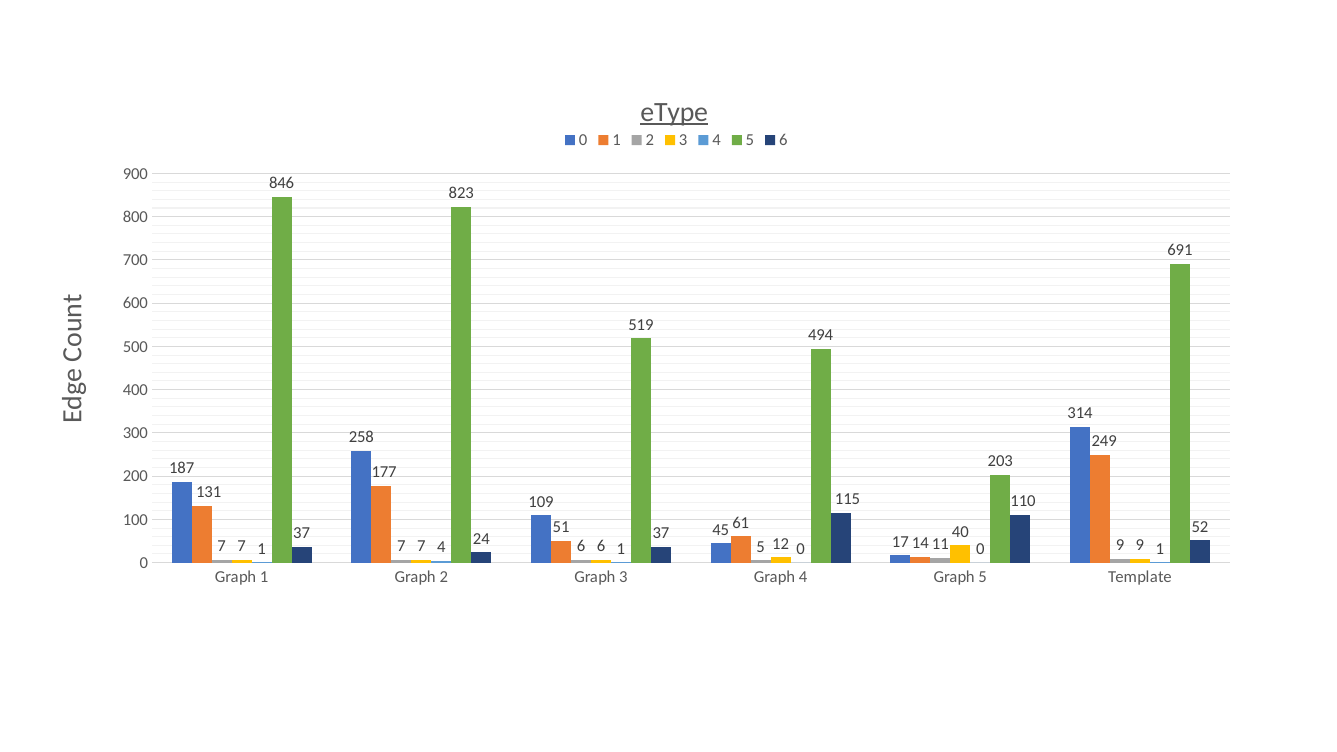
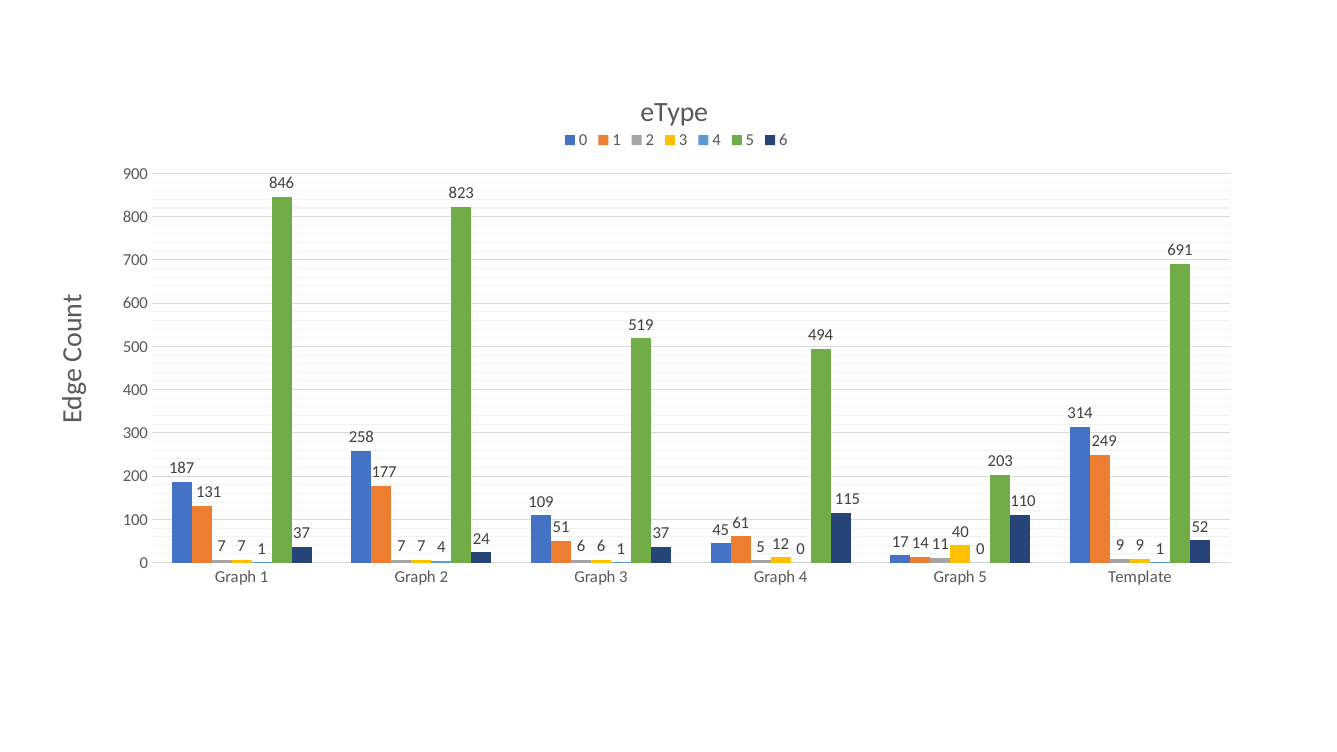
eType underline: present -> none
